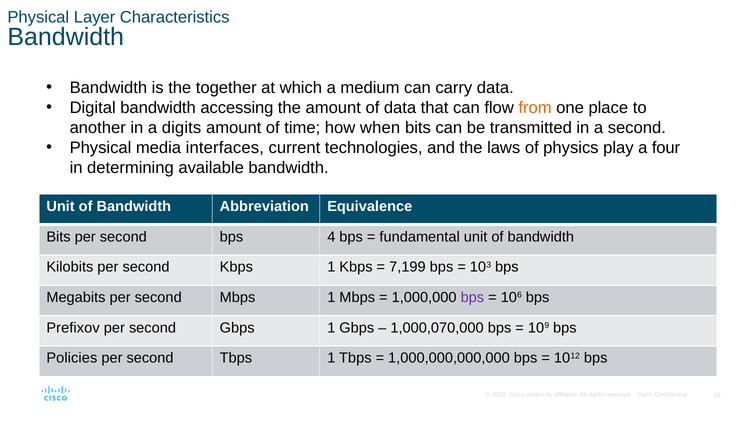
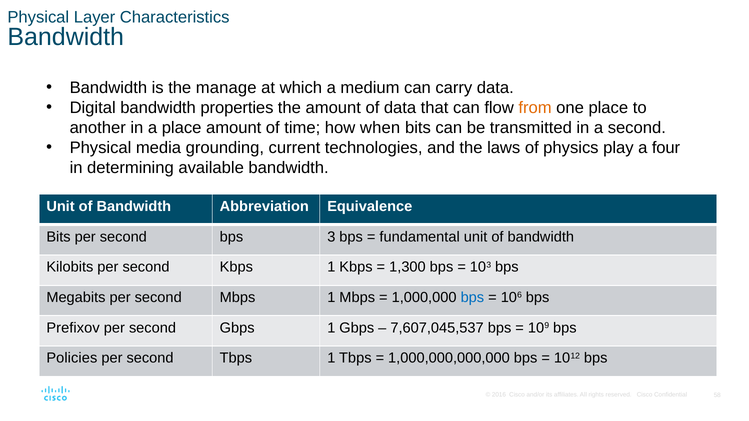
together: together -> manage
accessing: accessing -> properties
a digits: digits -> place
interfaces: interfaces -> grounding
4: 4 -> 3
7,199: 7,199 -> 1,300
bps at (472, 298) colour: purple -> blue
1,000,070,000: 1,000,070,000 -> 7,607,045,537
